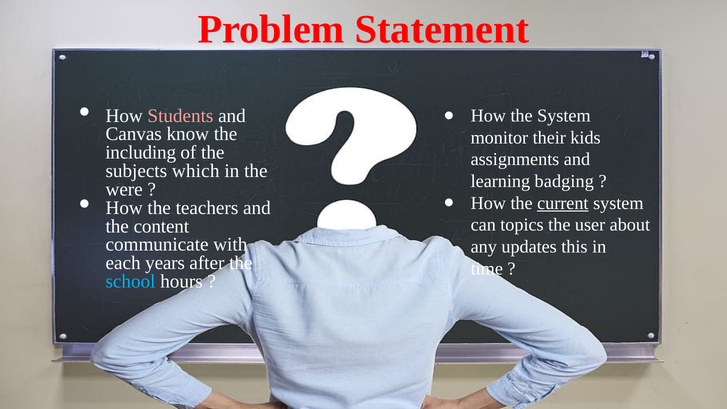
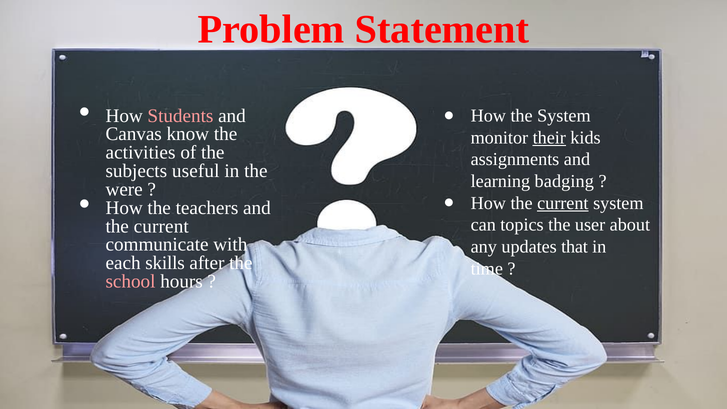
their underline: none -> present
including: including -> activities
which: which -> useful
content at (161, 226): content -> current
this: this -> that
years: years -> skills
school colour: light blue -> pink
